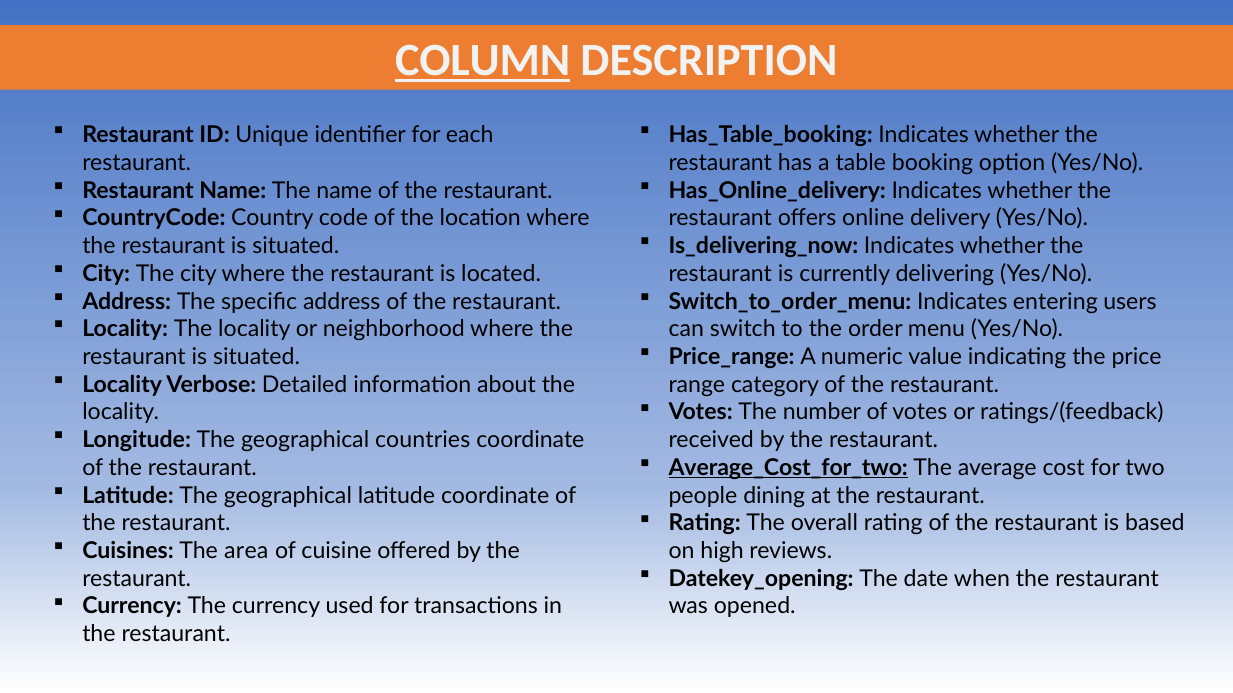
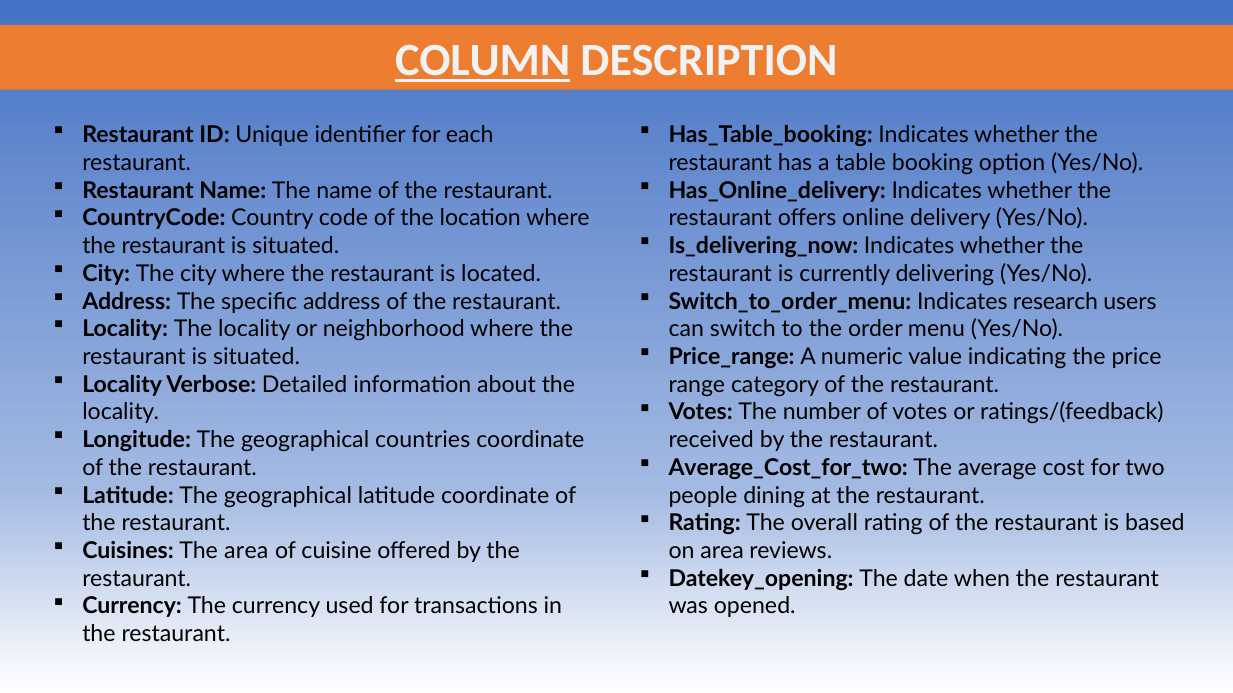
entering: entering -> research
Average_Cost_for_two underline: present -> none
on high: high -> area
